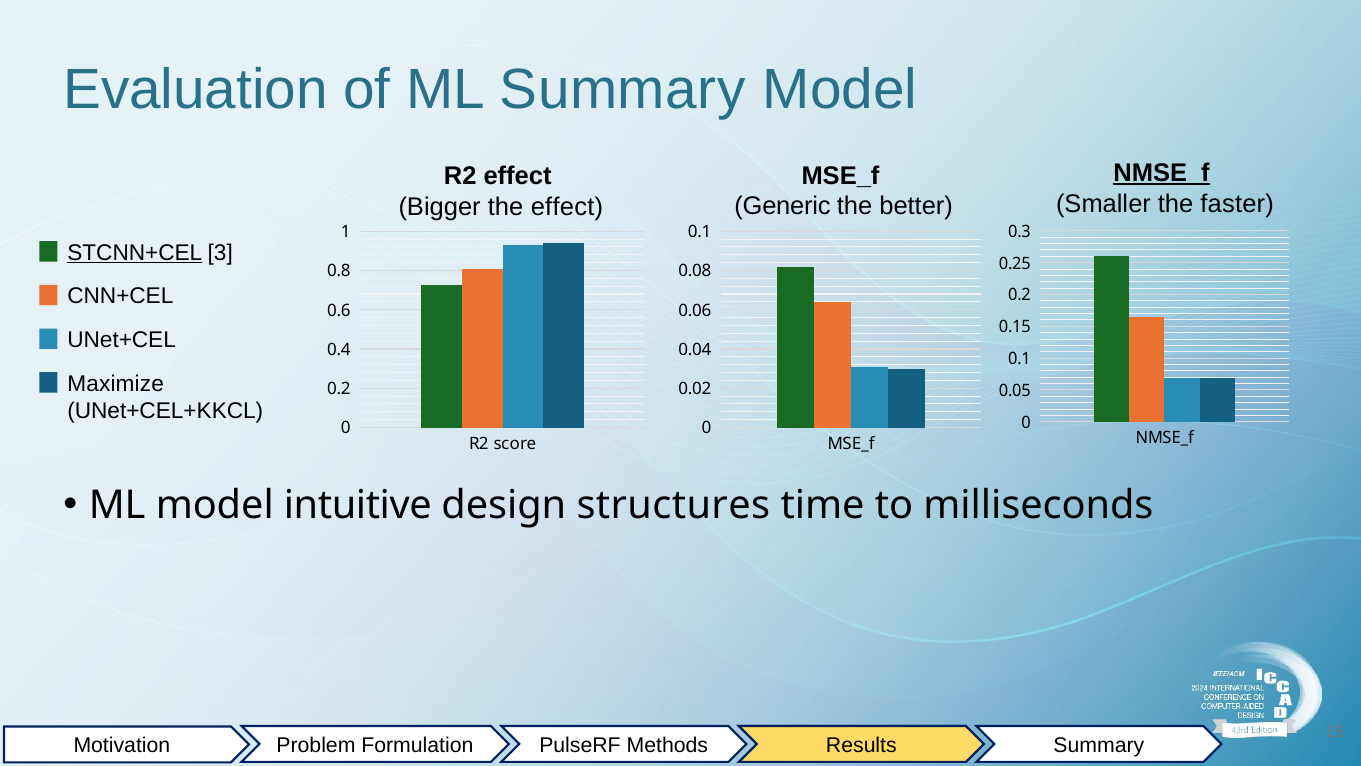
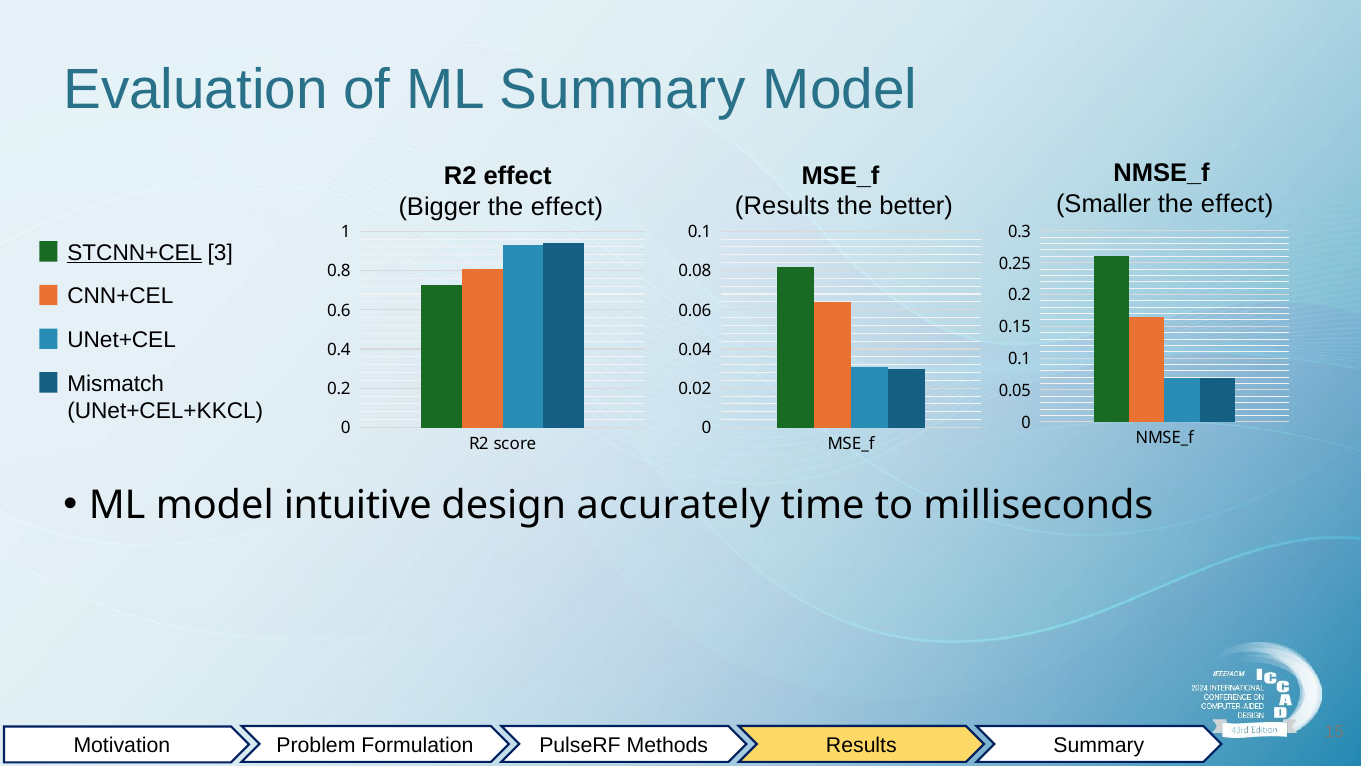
NMSE_f at (1162, 173) underline: present -> none
Smaller the faster: faster -> effect
Generic at (782, 206): Generic -> Results
Maximize: Maximize -> Mismatch
structures: structures -> accurately
